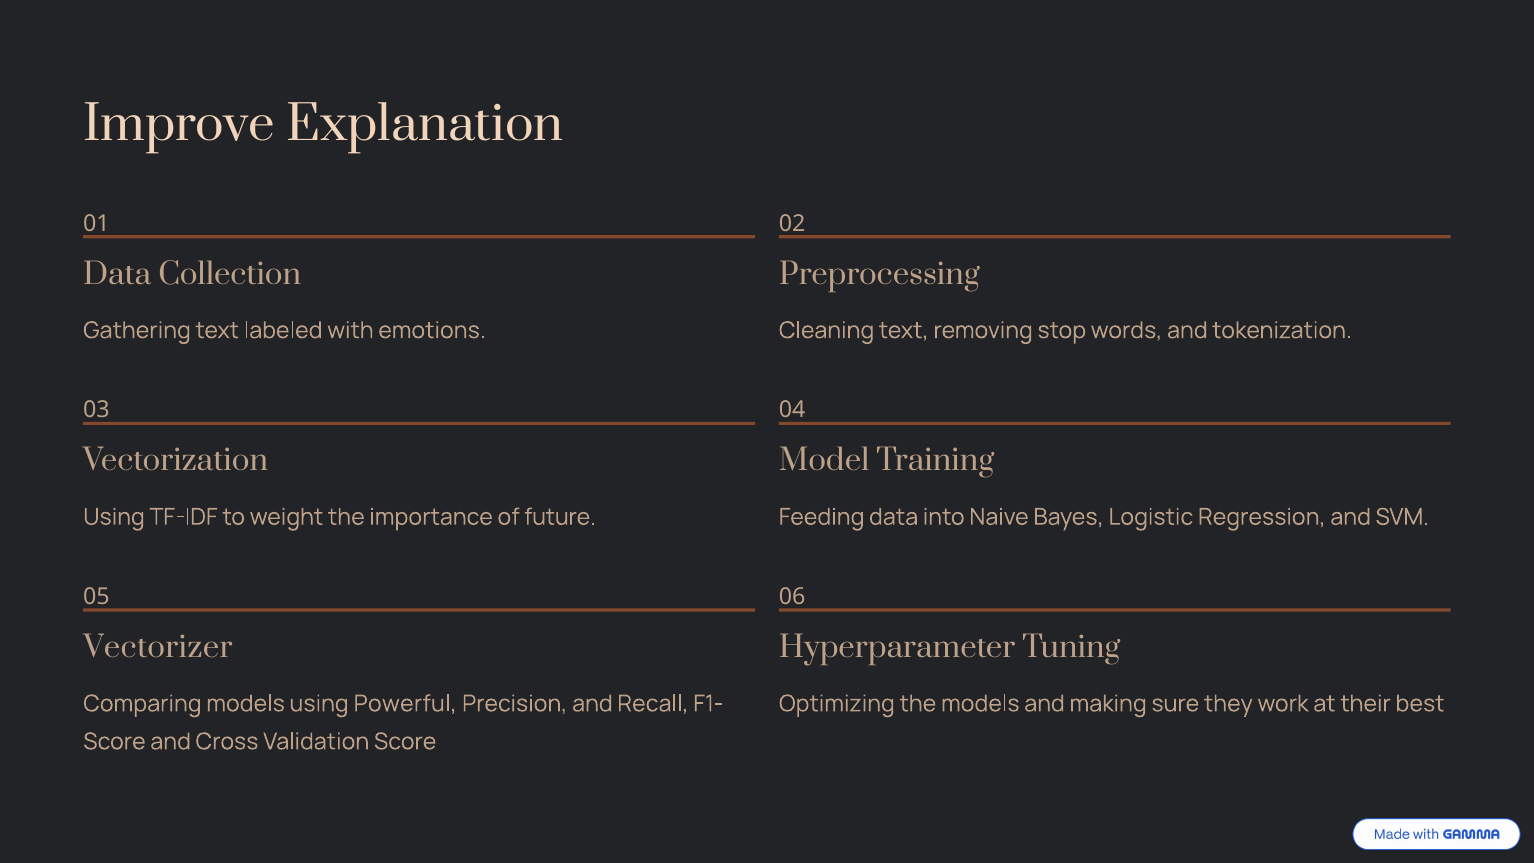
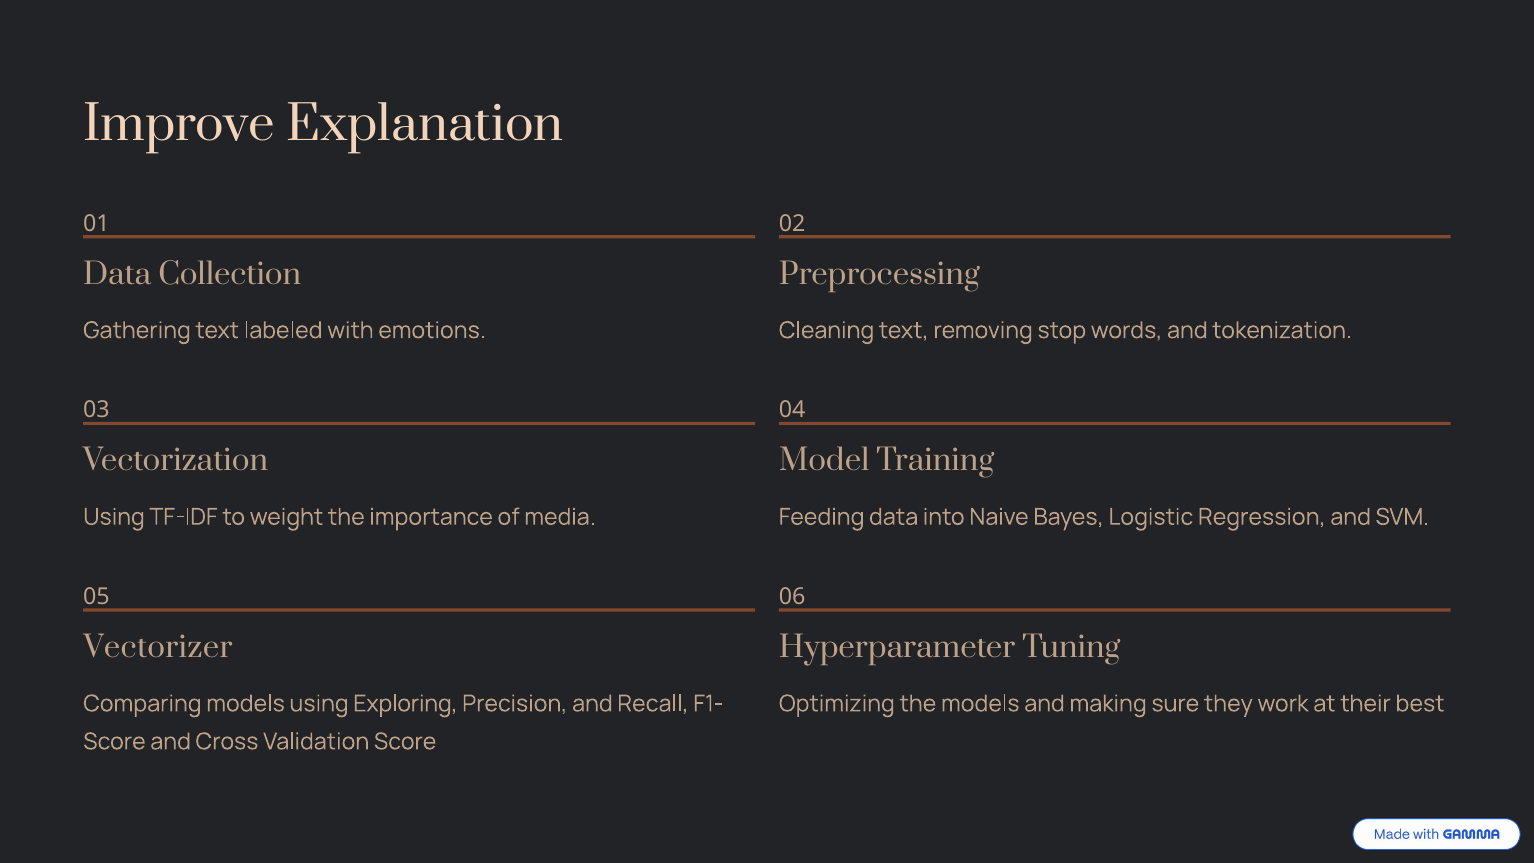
future: future -> media
Powerful: Powerful -> Exploring
